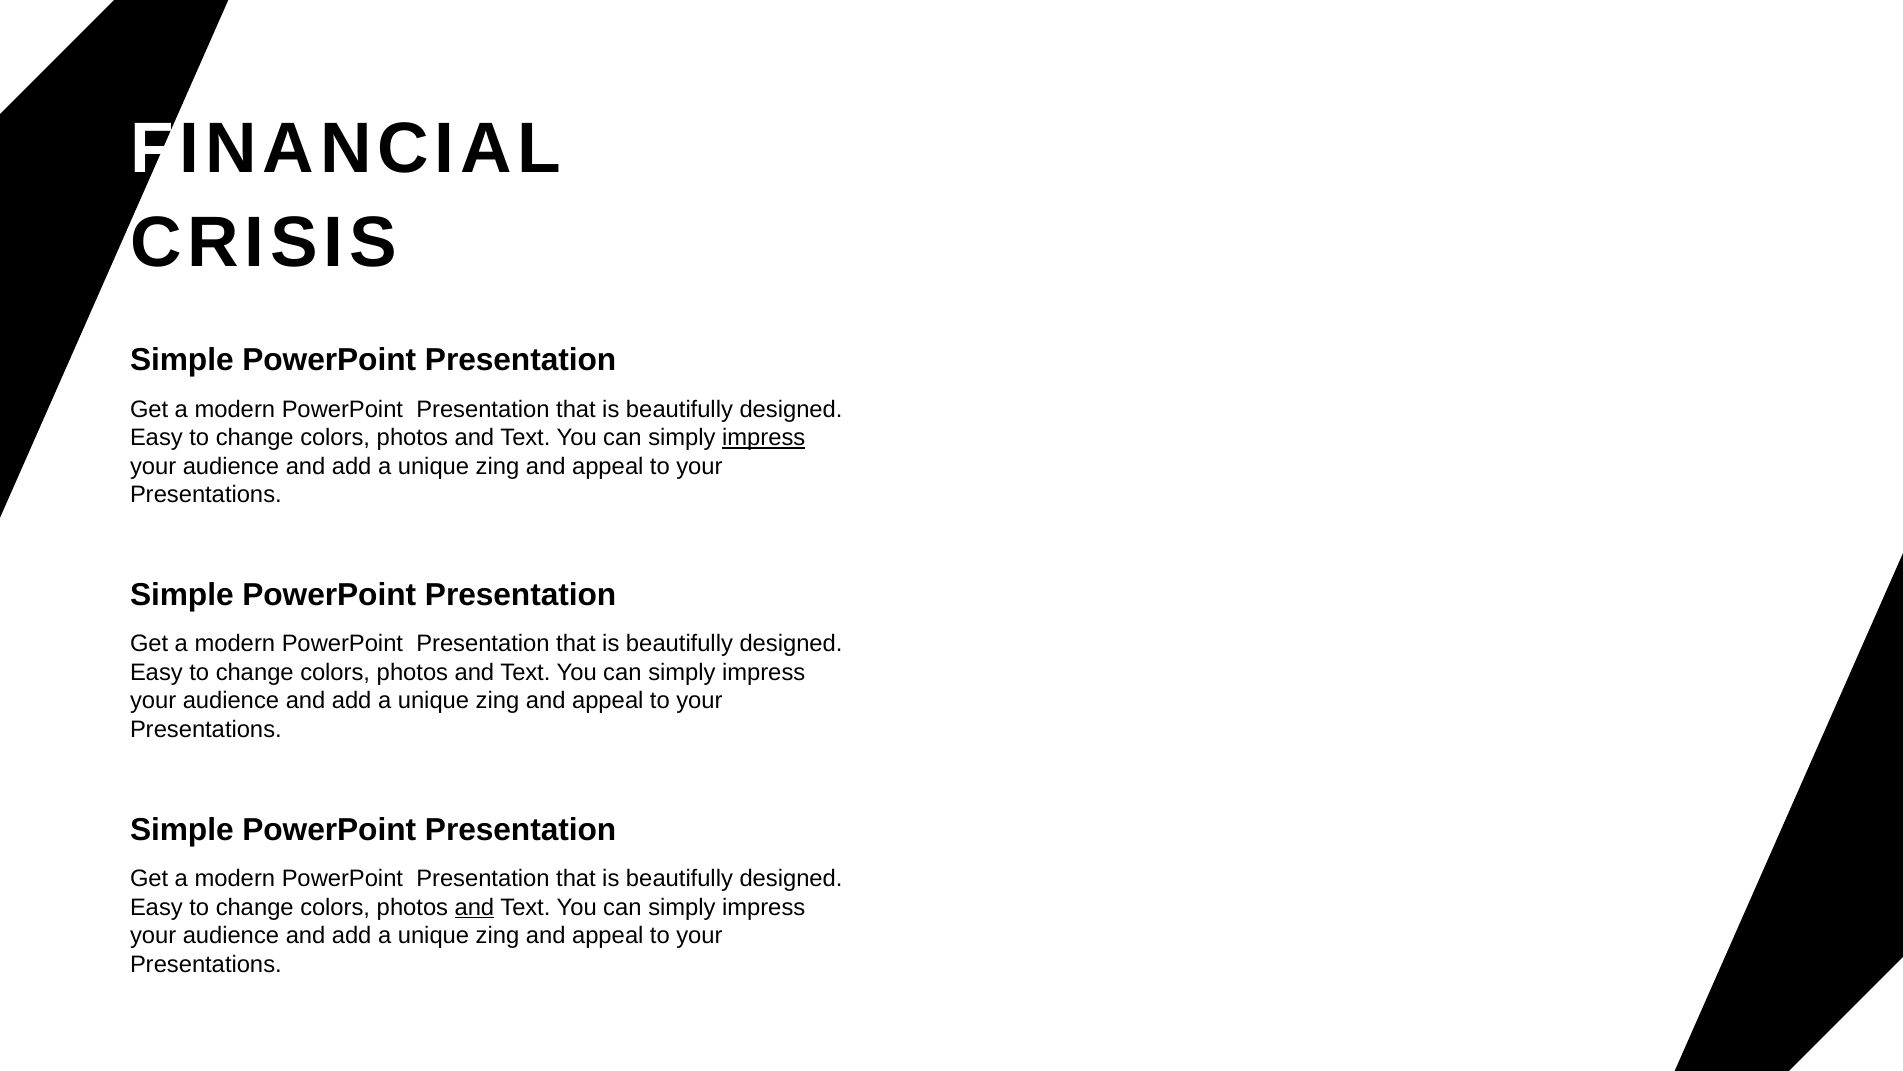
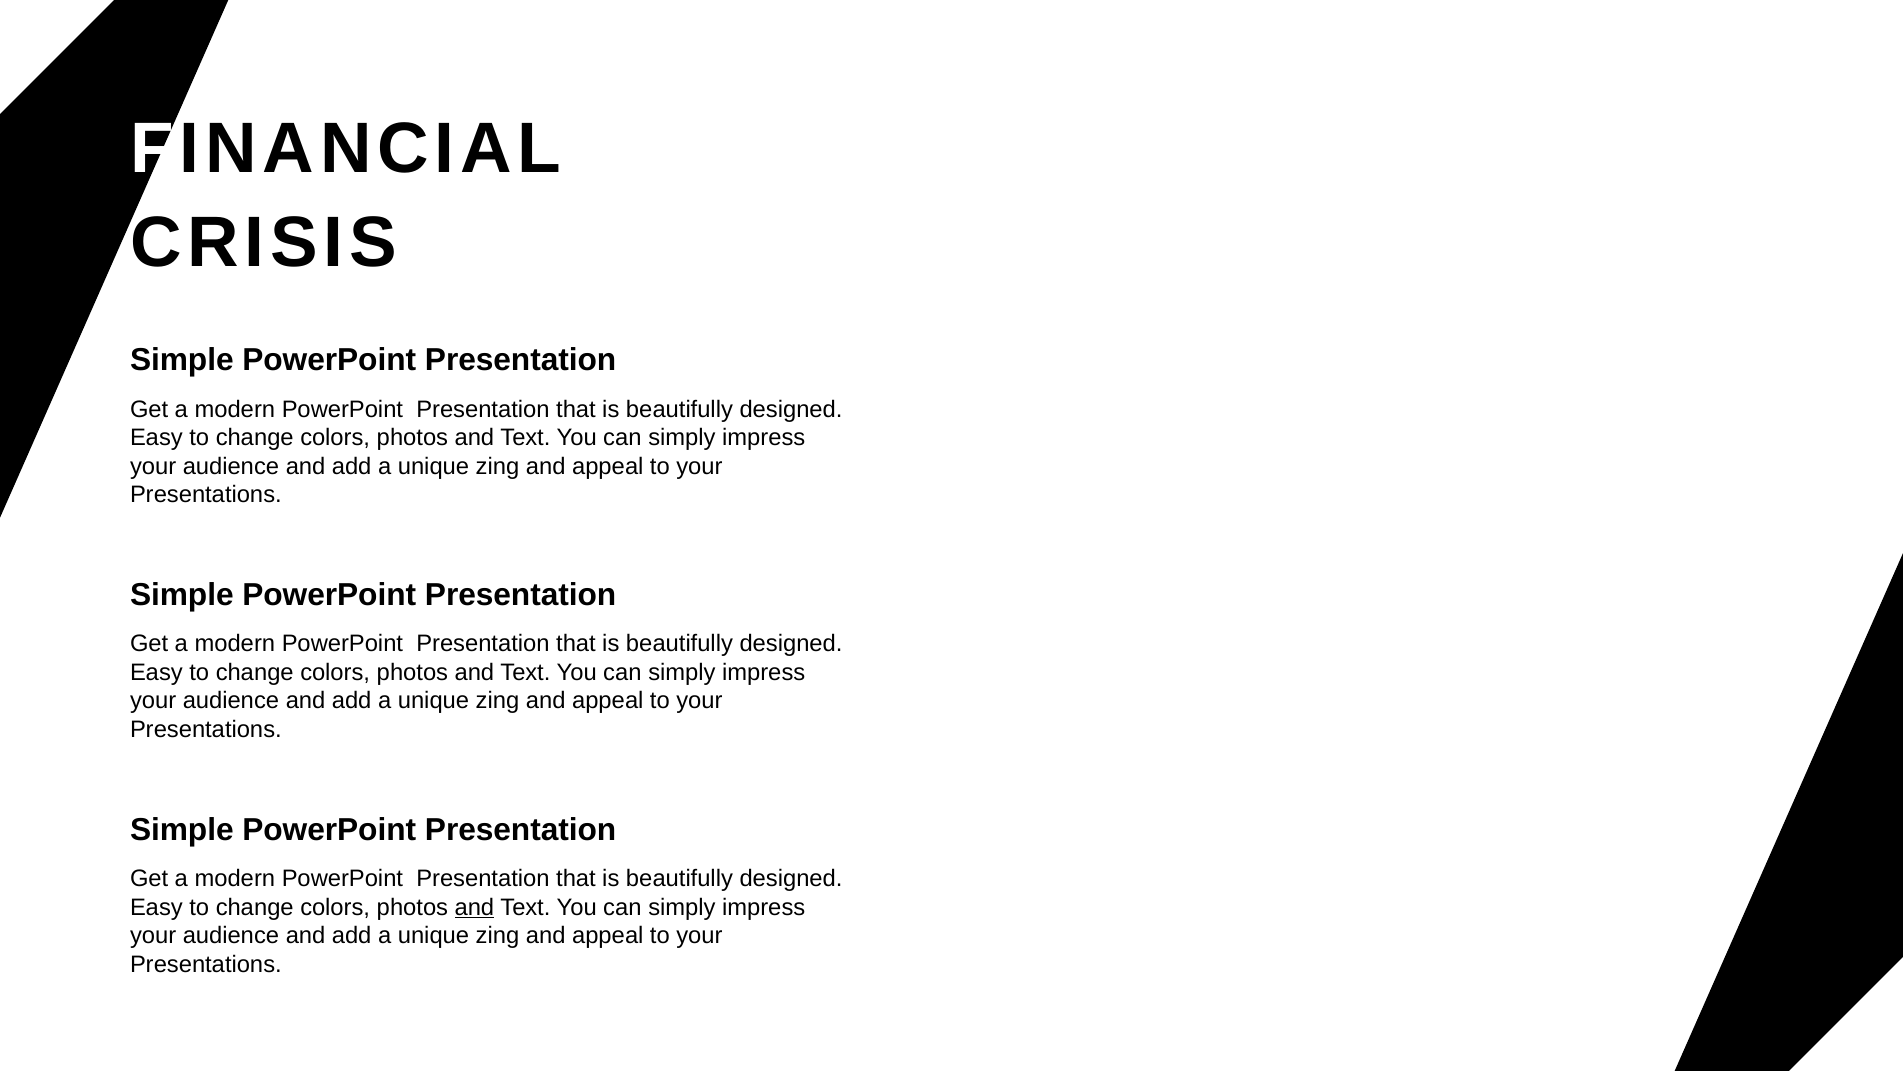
impress at (764, 438) underline: present -> none
